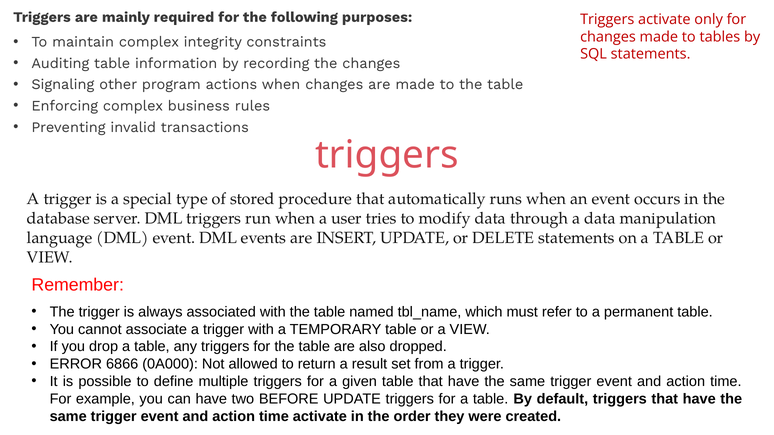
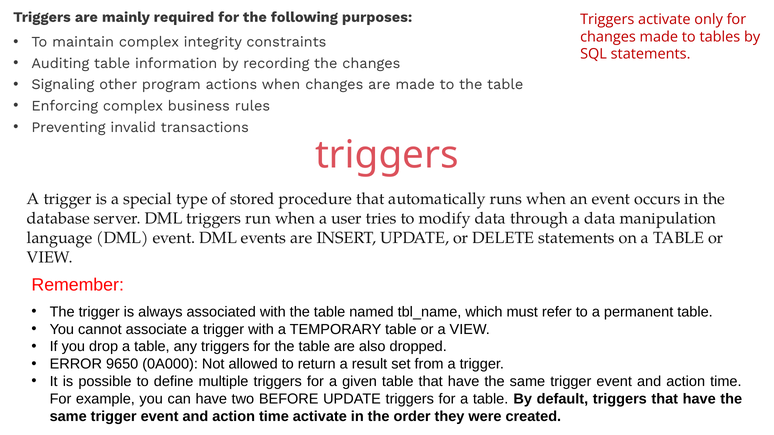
6866: 6866 -> 9650
